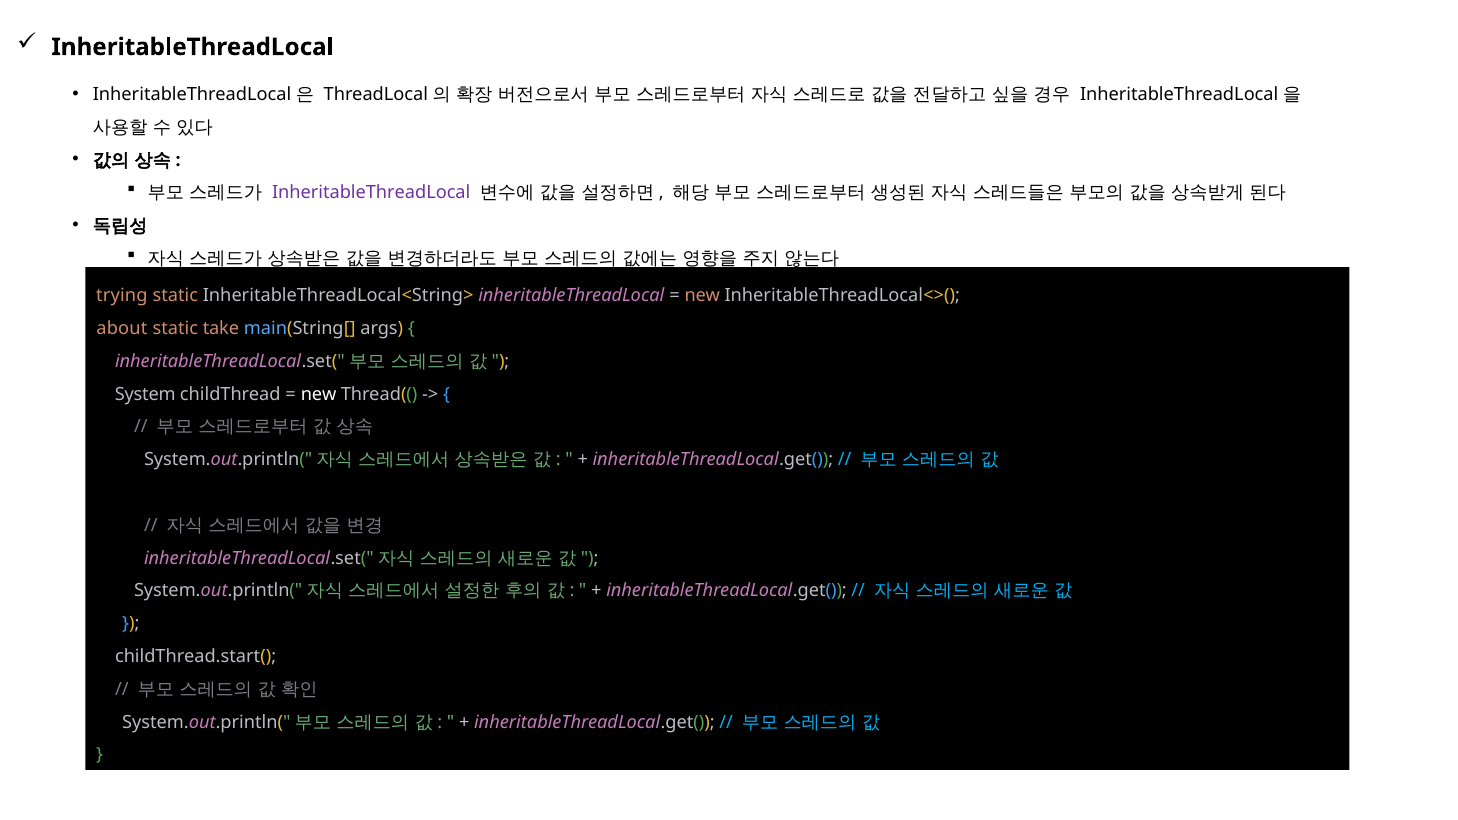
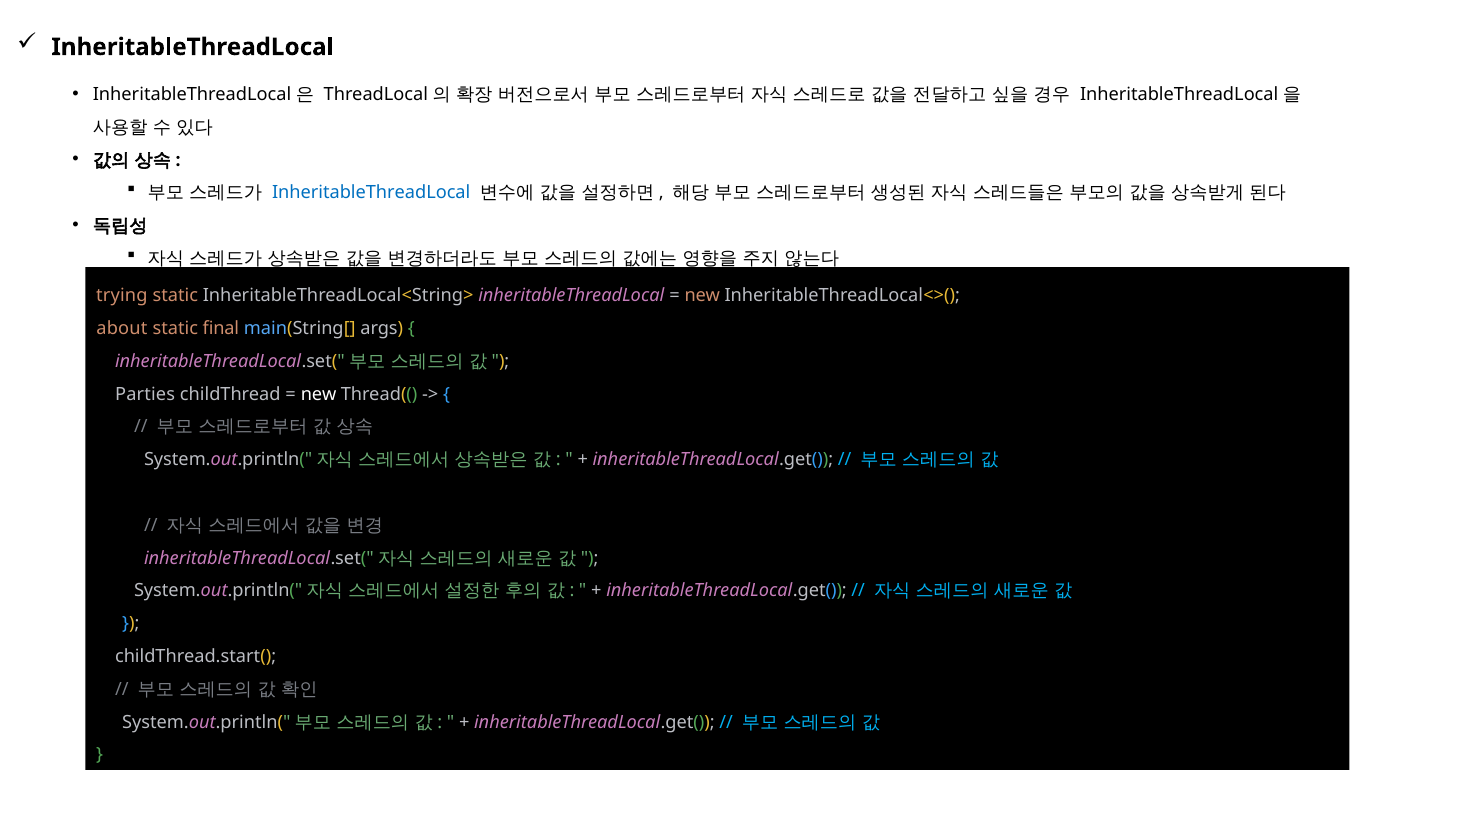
InheritableThreadLocal at (371, 193) colour: purple -> blue
take: take -> final
System: System -> Parties
